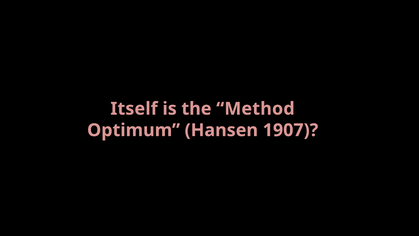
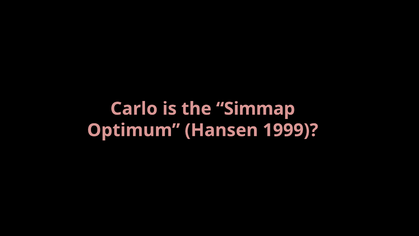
Itself: Itself -> Carlo
Method: Method -> Simmap
1907: 1907 -> 1999
